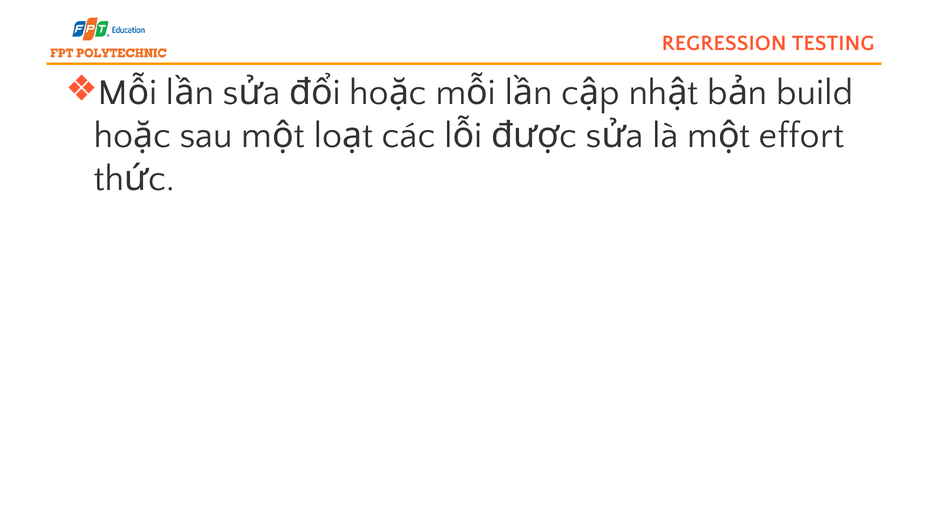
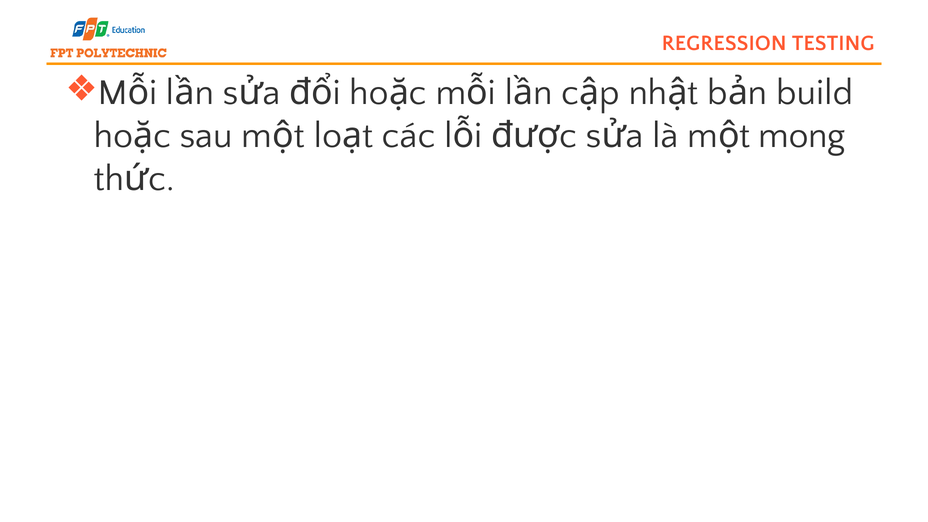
effort: effort -> mong
